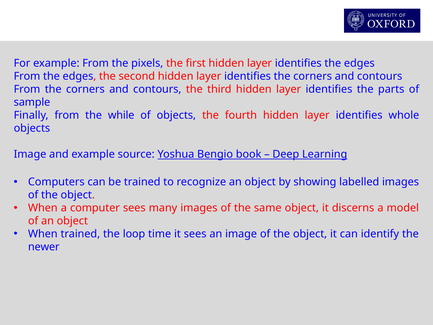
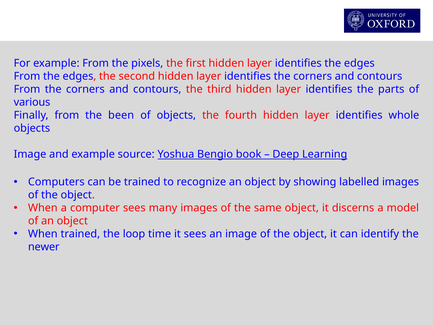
sample: sample -> various
while: while -> been
